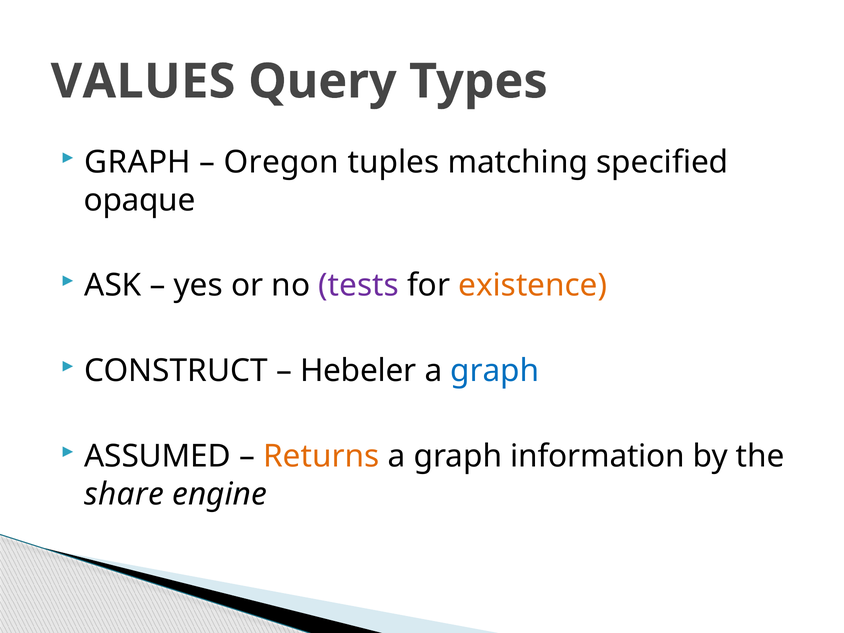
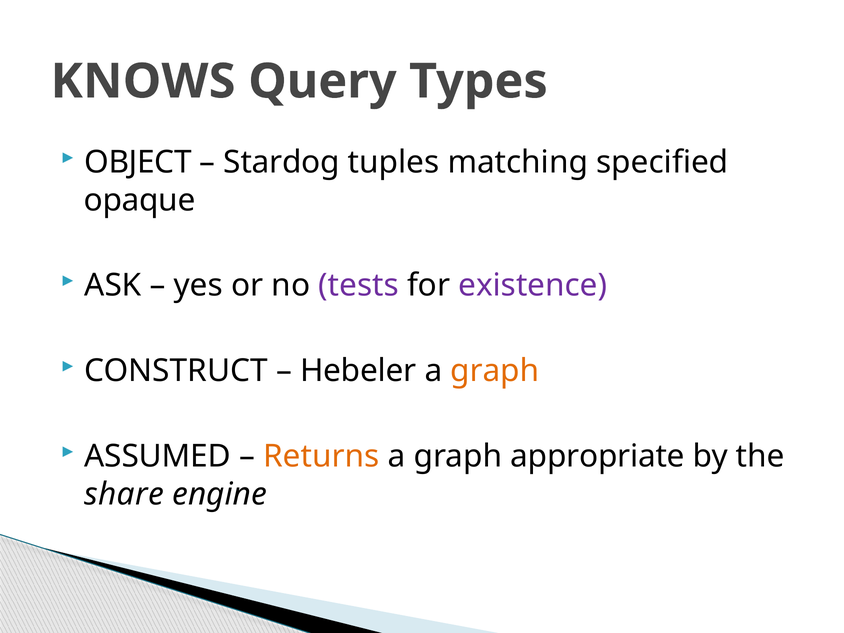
VALUES: VALUES -> KNOWS
GRAPH at (138, 162): GRAPH -> OBJECT
Oregon: Oregon -> Stardog
existence colour: orange -> purple
graph at (495, 371) colour: blue -> orange
information: information -> appropriate
